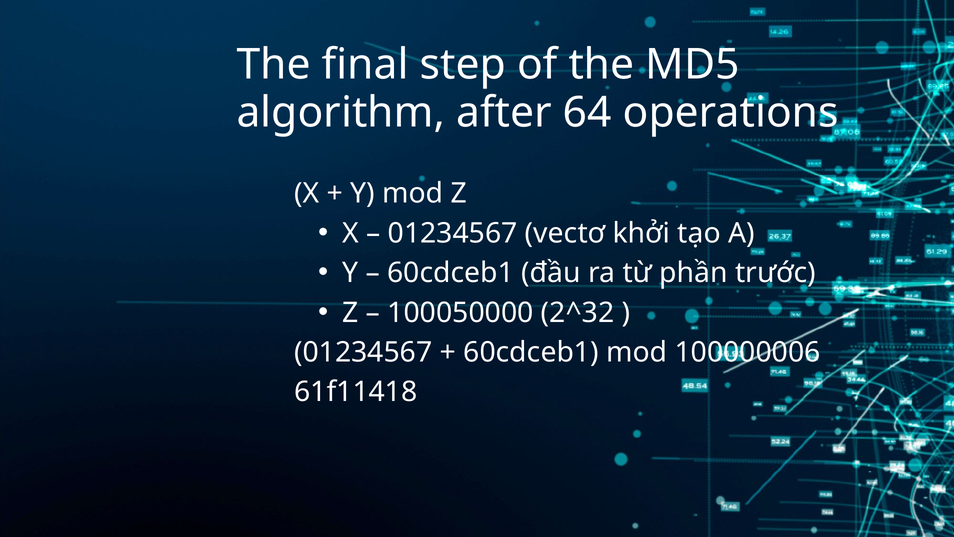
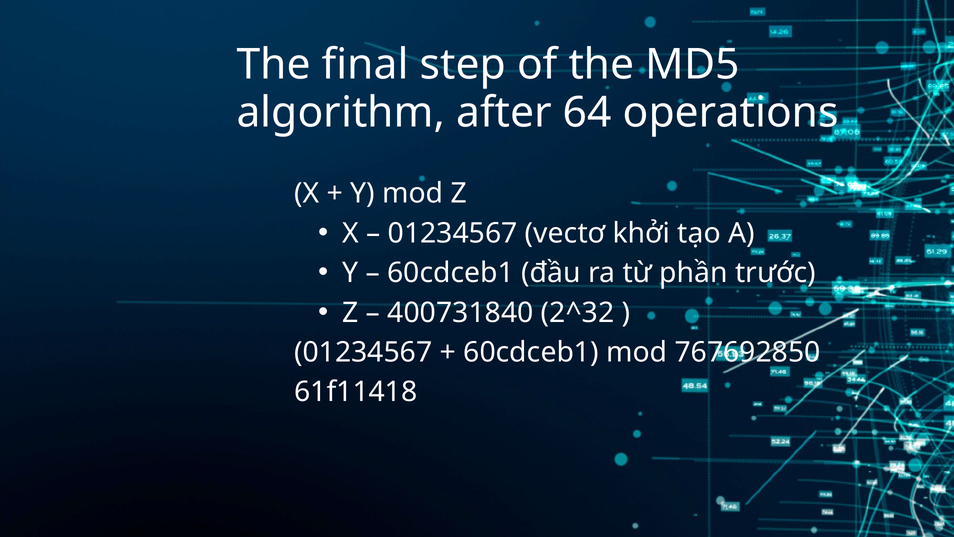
100050000: 100050000 -> 400731840
100000006: 100000006 -> 767692850
